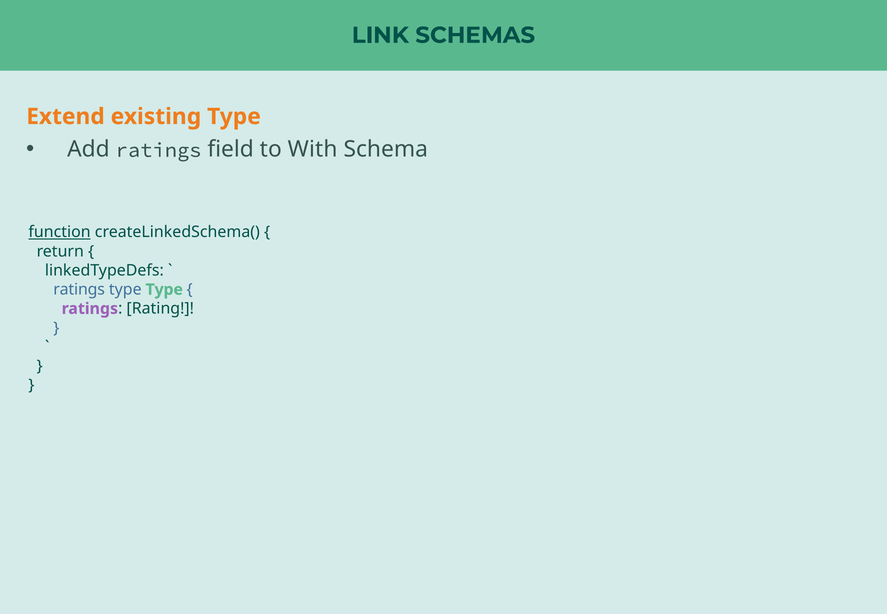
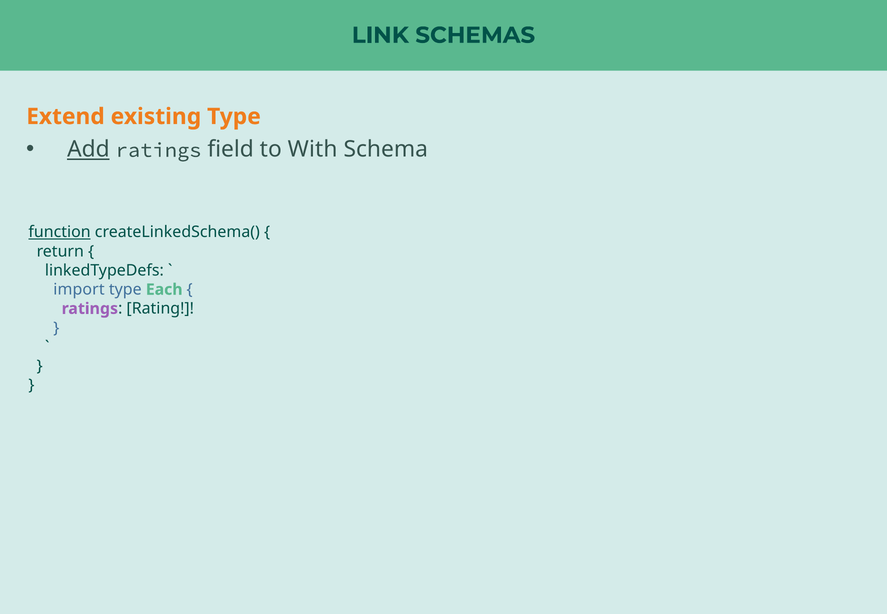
Add underline: none -> present
ratings at (79, 290): ratings -> import
type Type: Type -> Each
